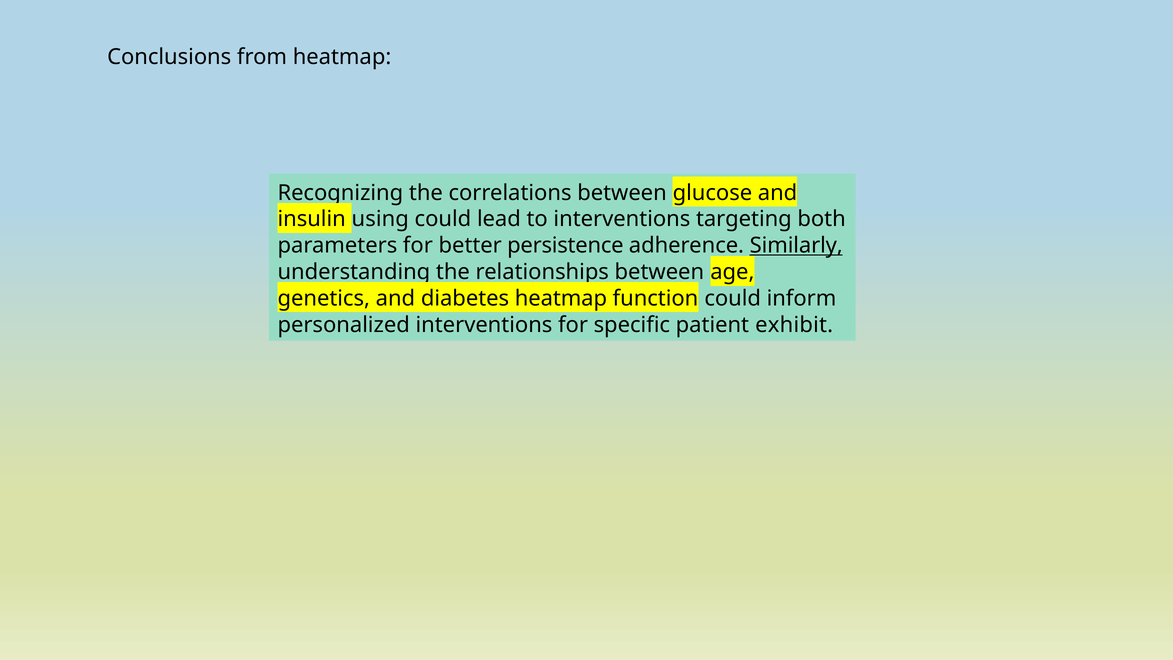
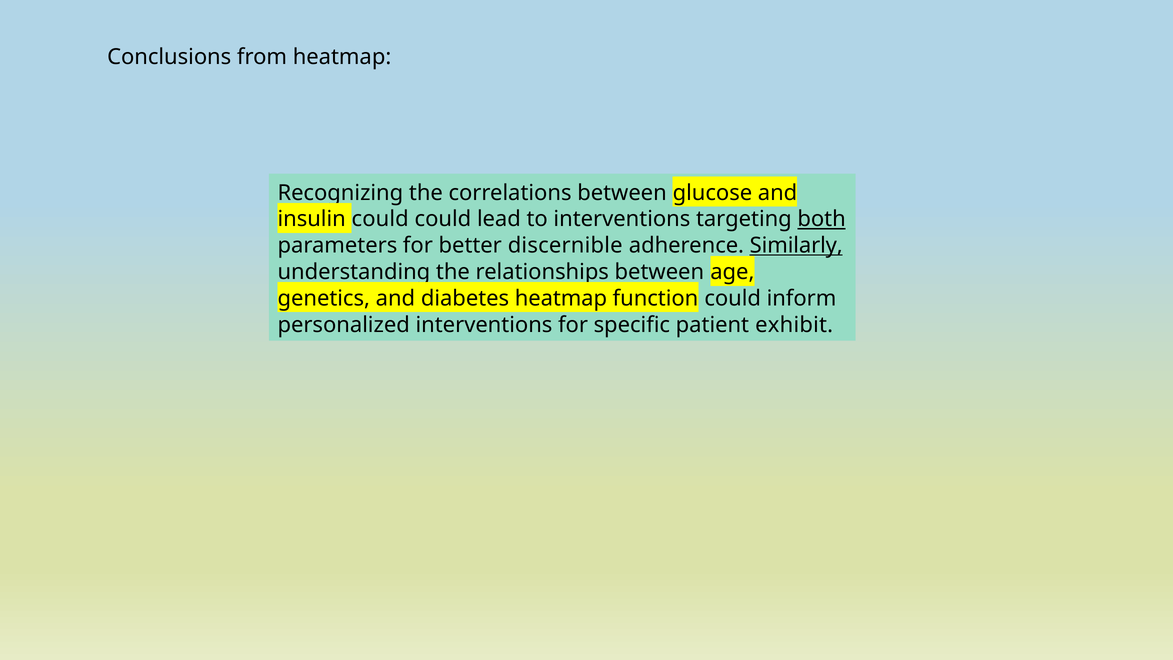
insulin using: using -> could
both underline: none -> present
persistence: persistence -> discernible
